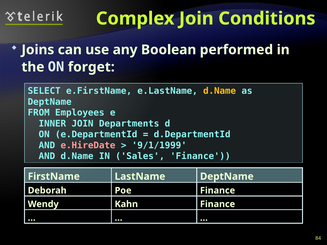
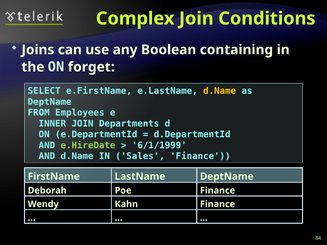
performed: performed -> containing
e.HireDate colour: pink -> light green
9/1/1999: 9/1/1999 -> 6/1/1999
